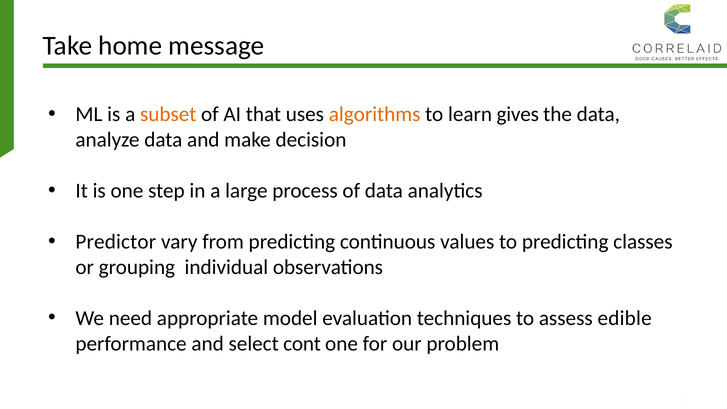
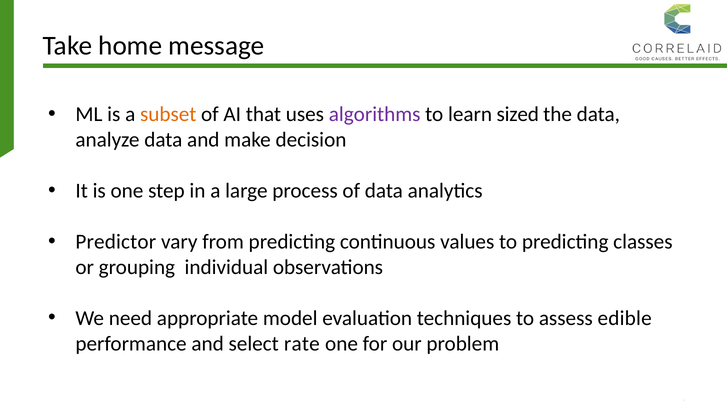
algorithms colour: orange -> purple
gives: gives -> sized
cont: cont -> rate
